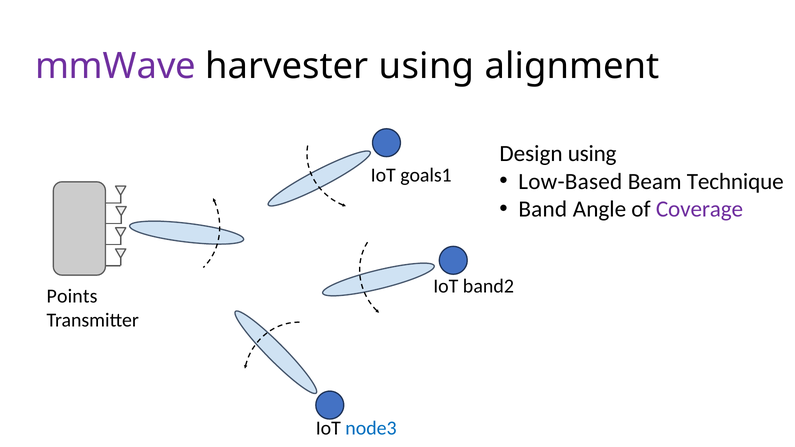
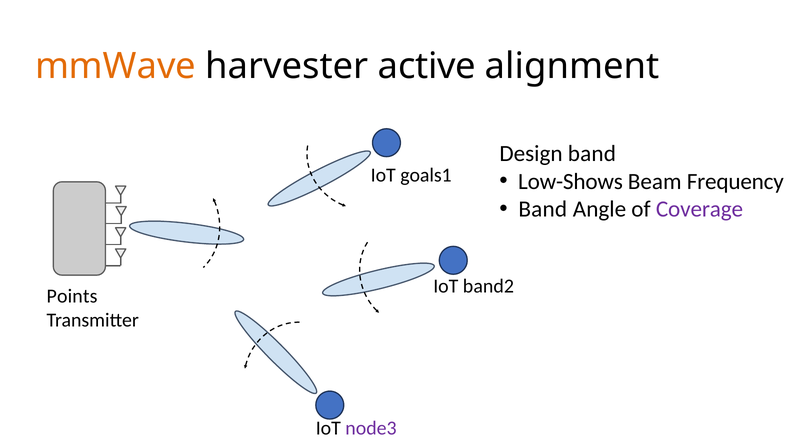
mmWave colour: purple -> orange
harvester using: using -> active
Design using: using -> band
Low-Based: Low-Based -> Low-Shows
Technique: Technique -> Frequency
node3 colour: blue -> purple
